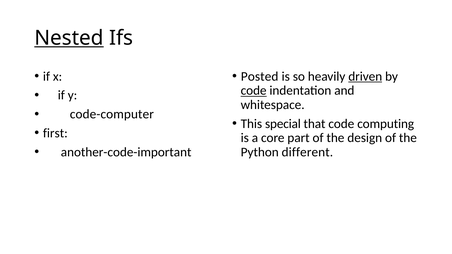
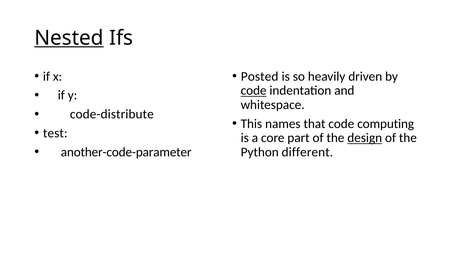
driven underline: present -> none
code-computer: code-computer -> code-distribute
special: special -> names
first: first -> test
design underline: none -> present
another-code-important: another-code-important -> another-code-parameter
